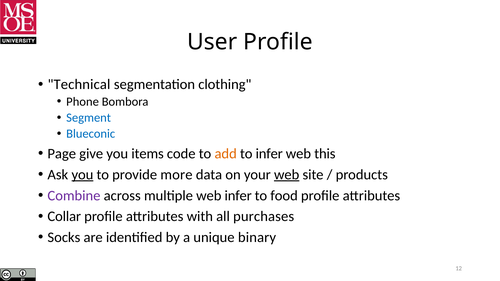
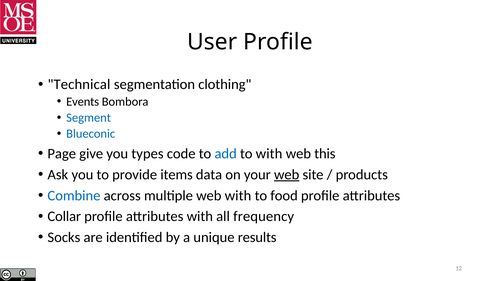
Phone: Phone -> Events
items: items -> types
add colour: orange -> blue
to infer: infer -> with
you at (82, 175) underline: present -> none
more: more -> items
Combine colour: purple -> blue
web infer: infer -> with
purchases: purchases -> frequency
binary: binary -> results
